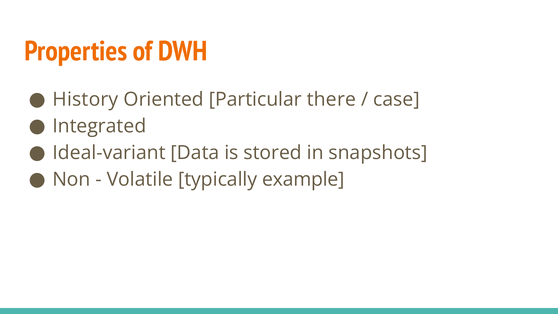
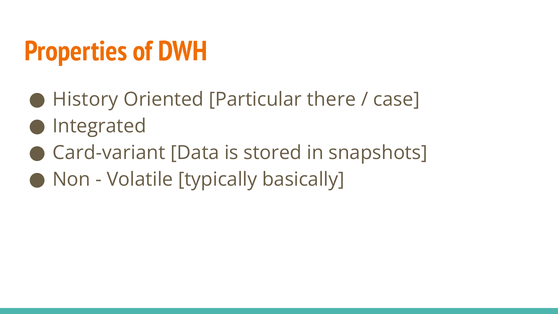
Ideal-variant: Ideal-variant -> Card-variant
example: example -> basically
